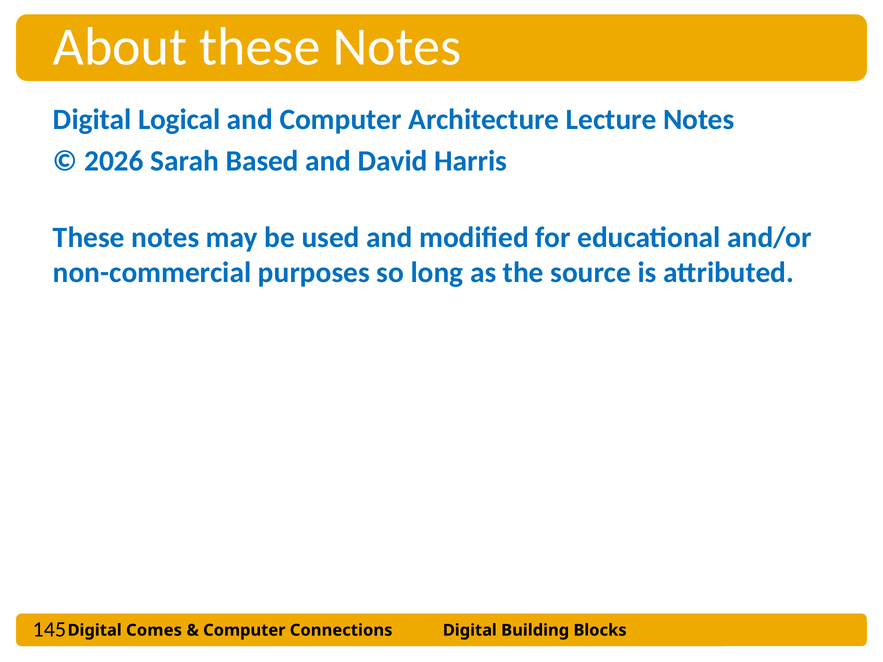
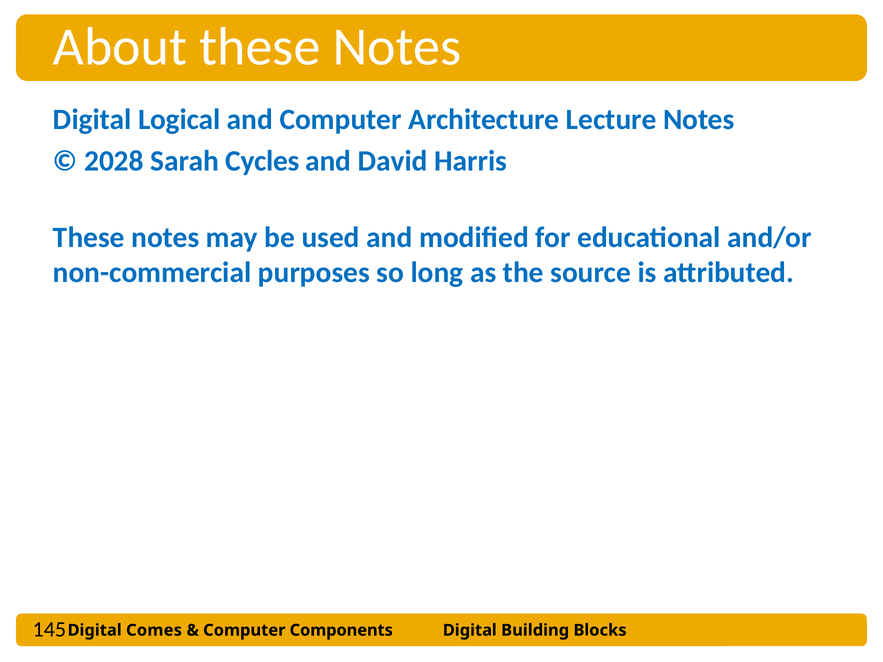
2026: 2026 -> 2028
Based: Based -> Cycles
Connections: Connections -> Components
